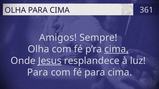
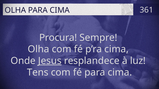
Amigos: Amigos -> Procura
cima at (117, 49) underline: present -> none
Para at (38, 73): Para -> Tens
